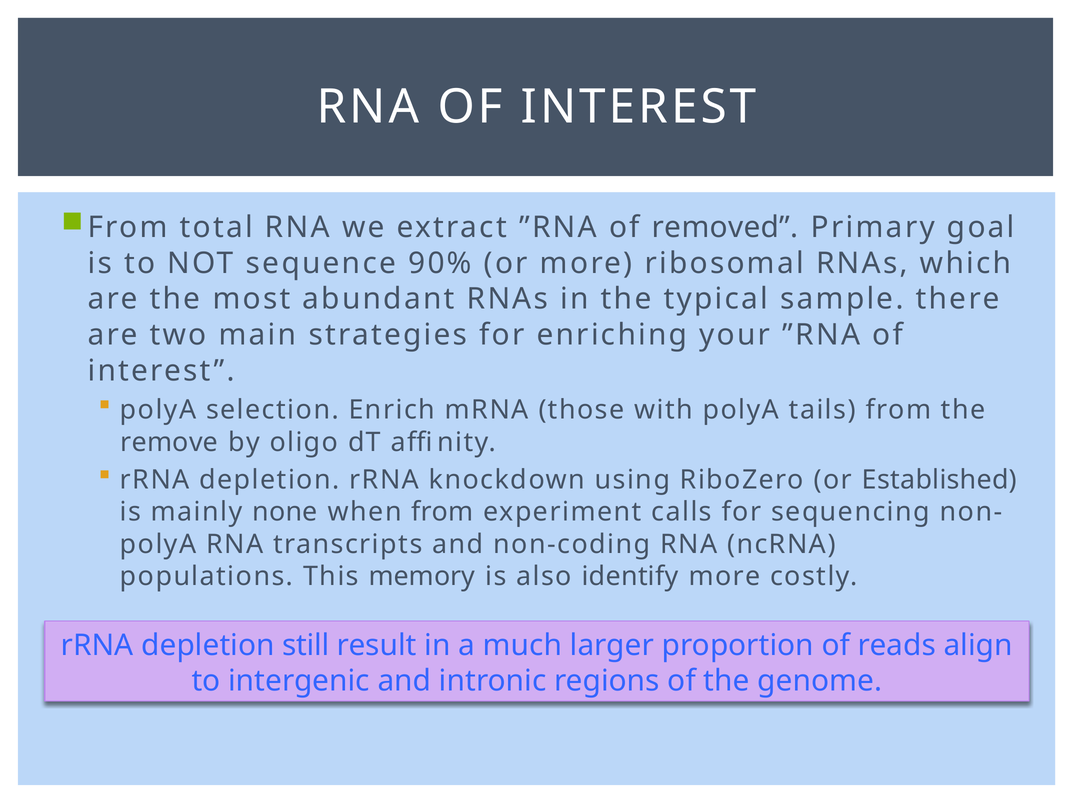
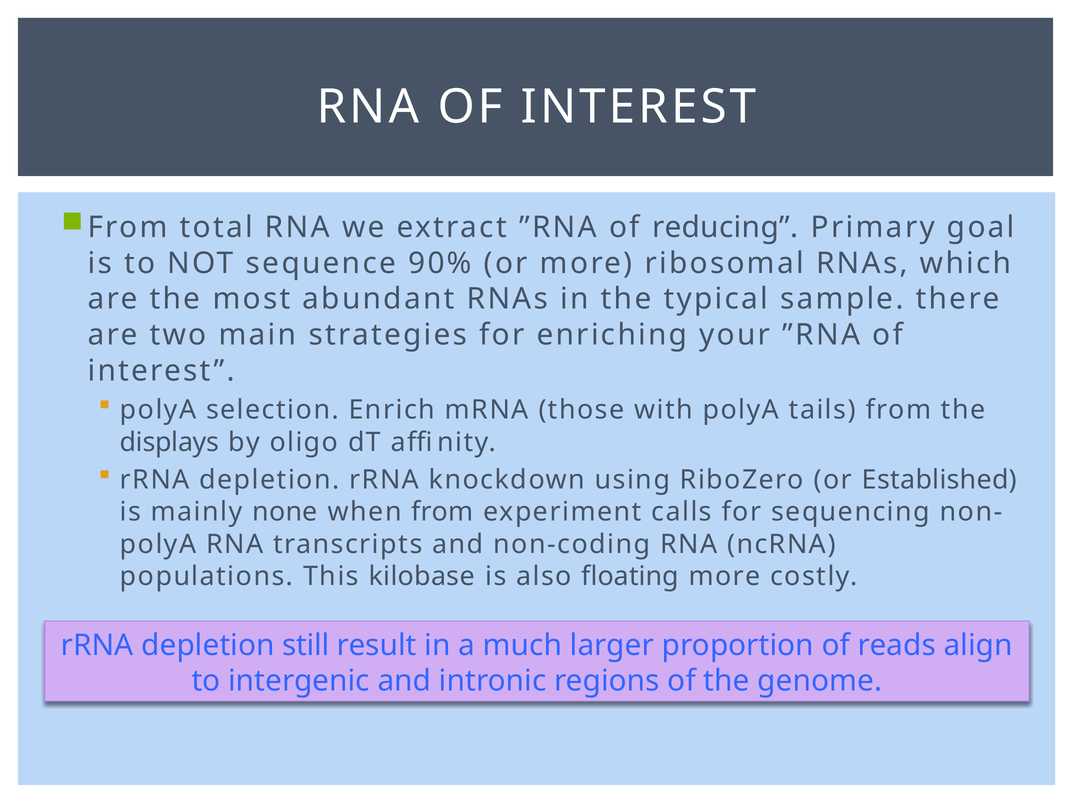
removed: removed -> reducing
remove: remove -> displays
memory: memory -> kilobase
identify: identify -> floating
